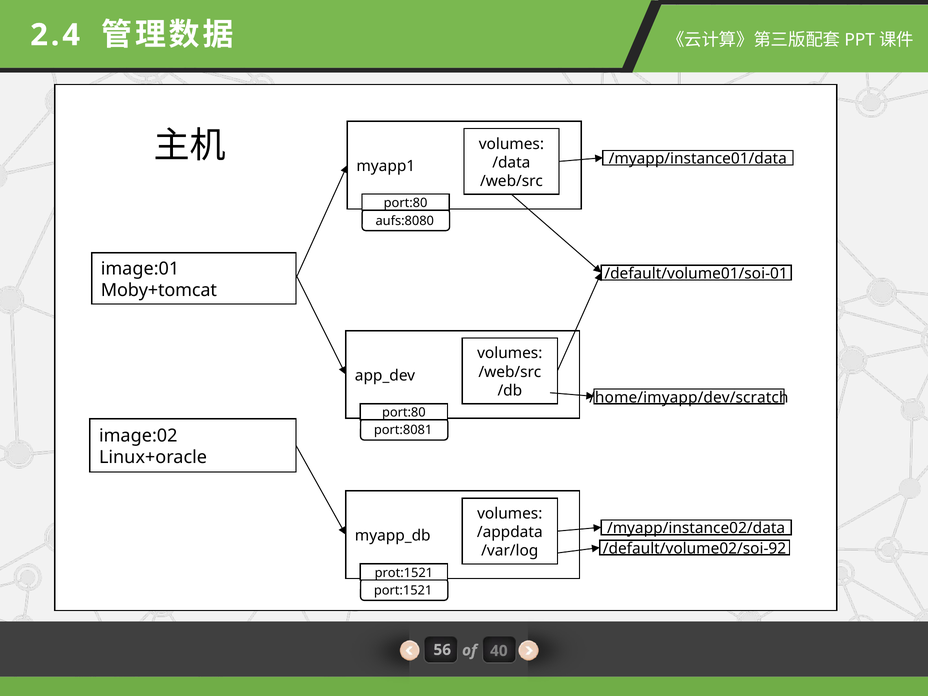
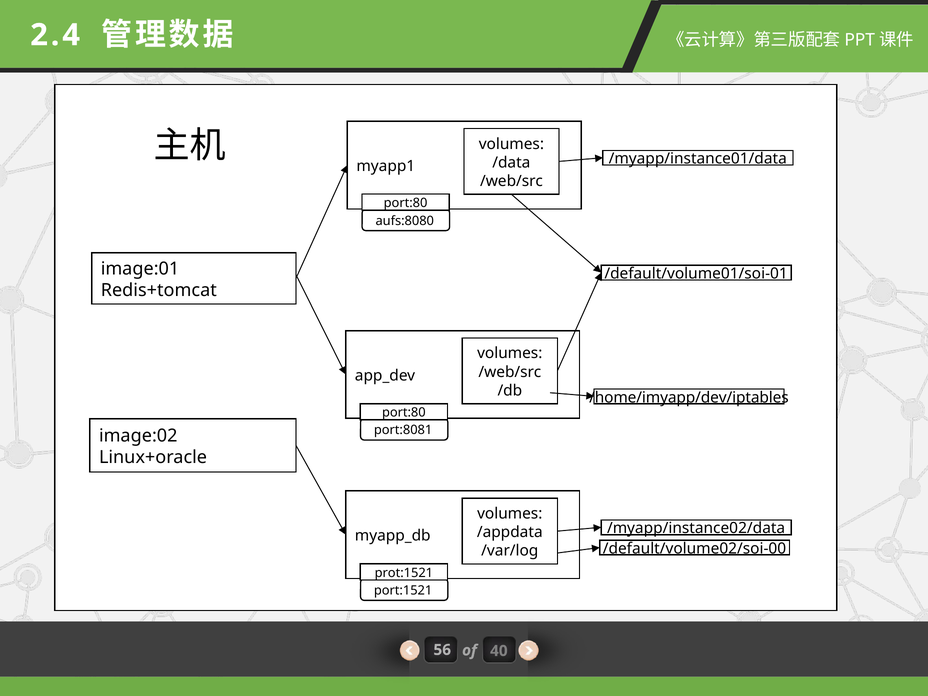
Moby+tomcat: Moby+tomcat -> Redis+tomcat
/home/imyapp/dev/scratch: /home/imyapp/dev/scratch -> /home/imyapp/dev/iptables
/default/volume02/soi-92: /default/volume02/soi-92 -> /default/volume02/soi-00
